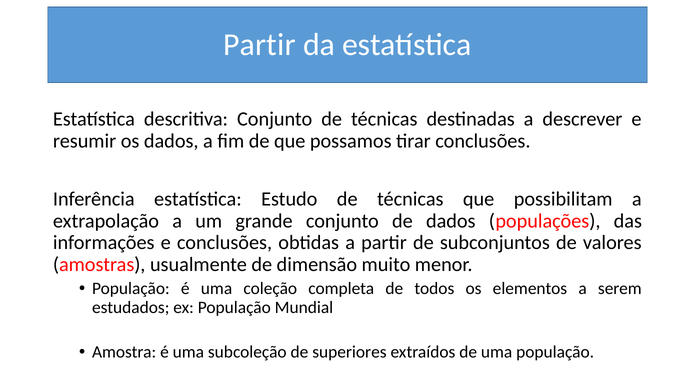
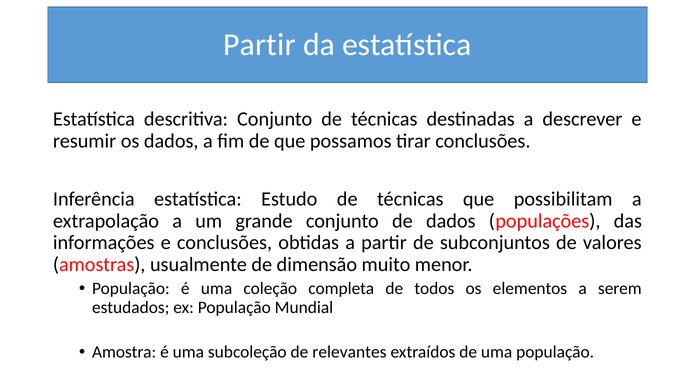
superiores: superiores -> relevantes
